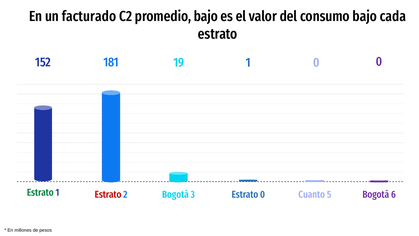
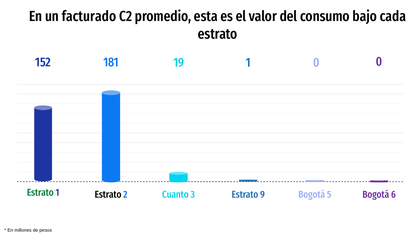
promedio bajo: bajo -> esta
Estrato at (108, 194) colour: red -> black
Bogotá at (175, 194): Bogotá -> Cuanto
Estrato 0: 0 -> 9
Cuanto at (312, 194): Cuanto -> Bogotá
